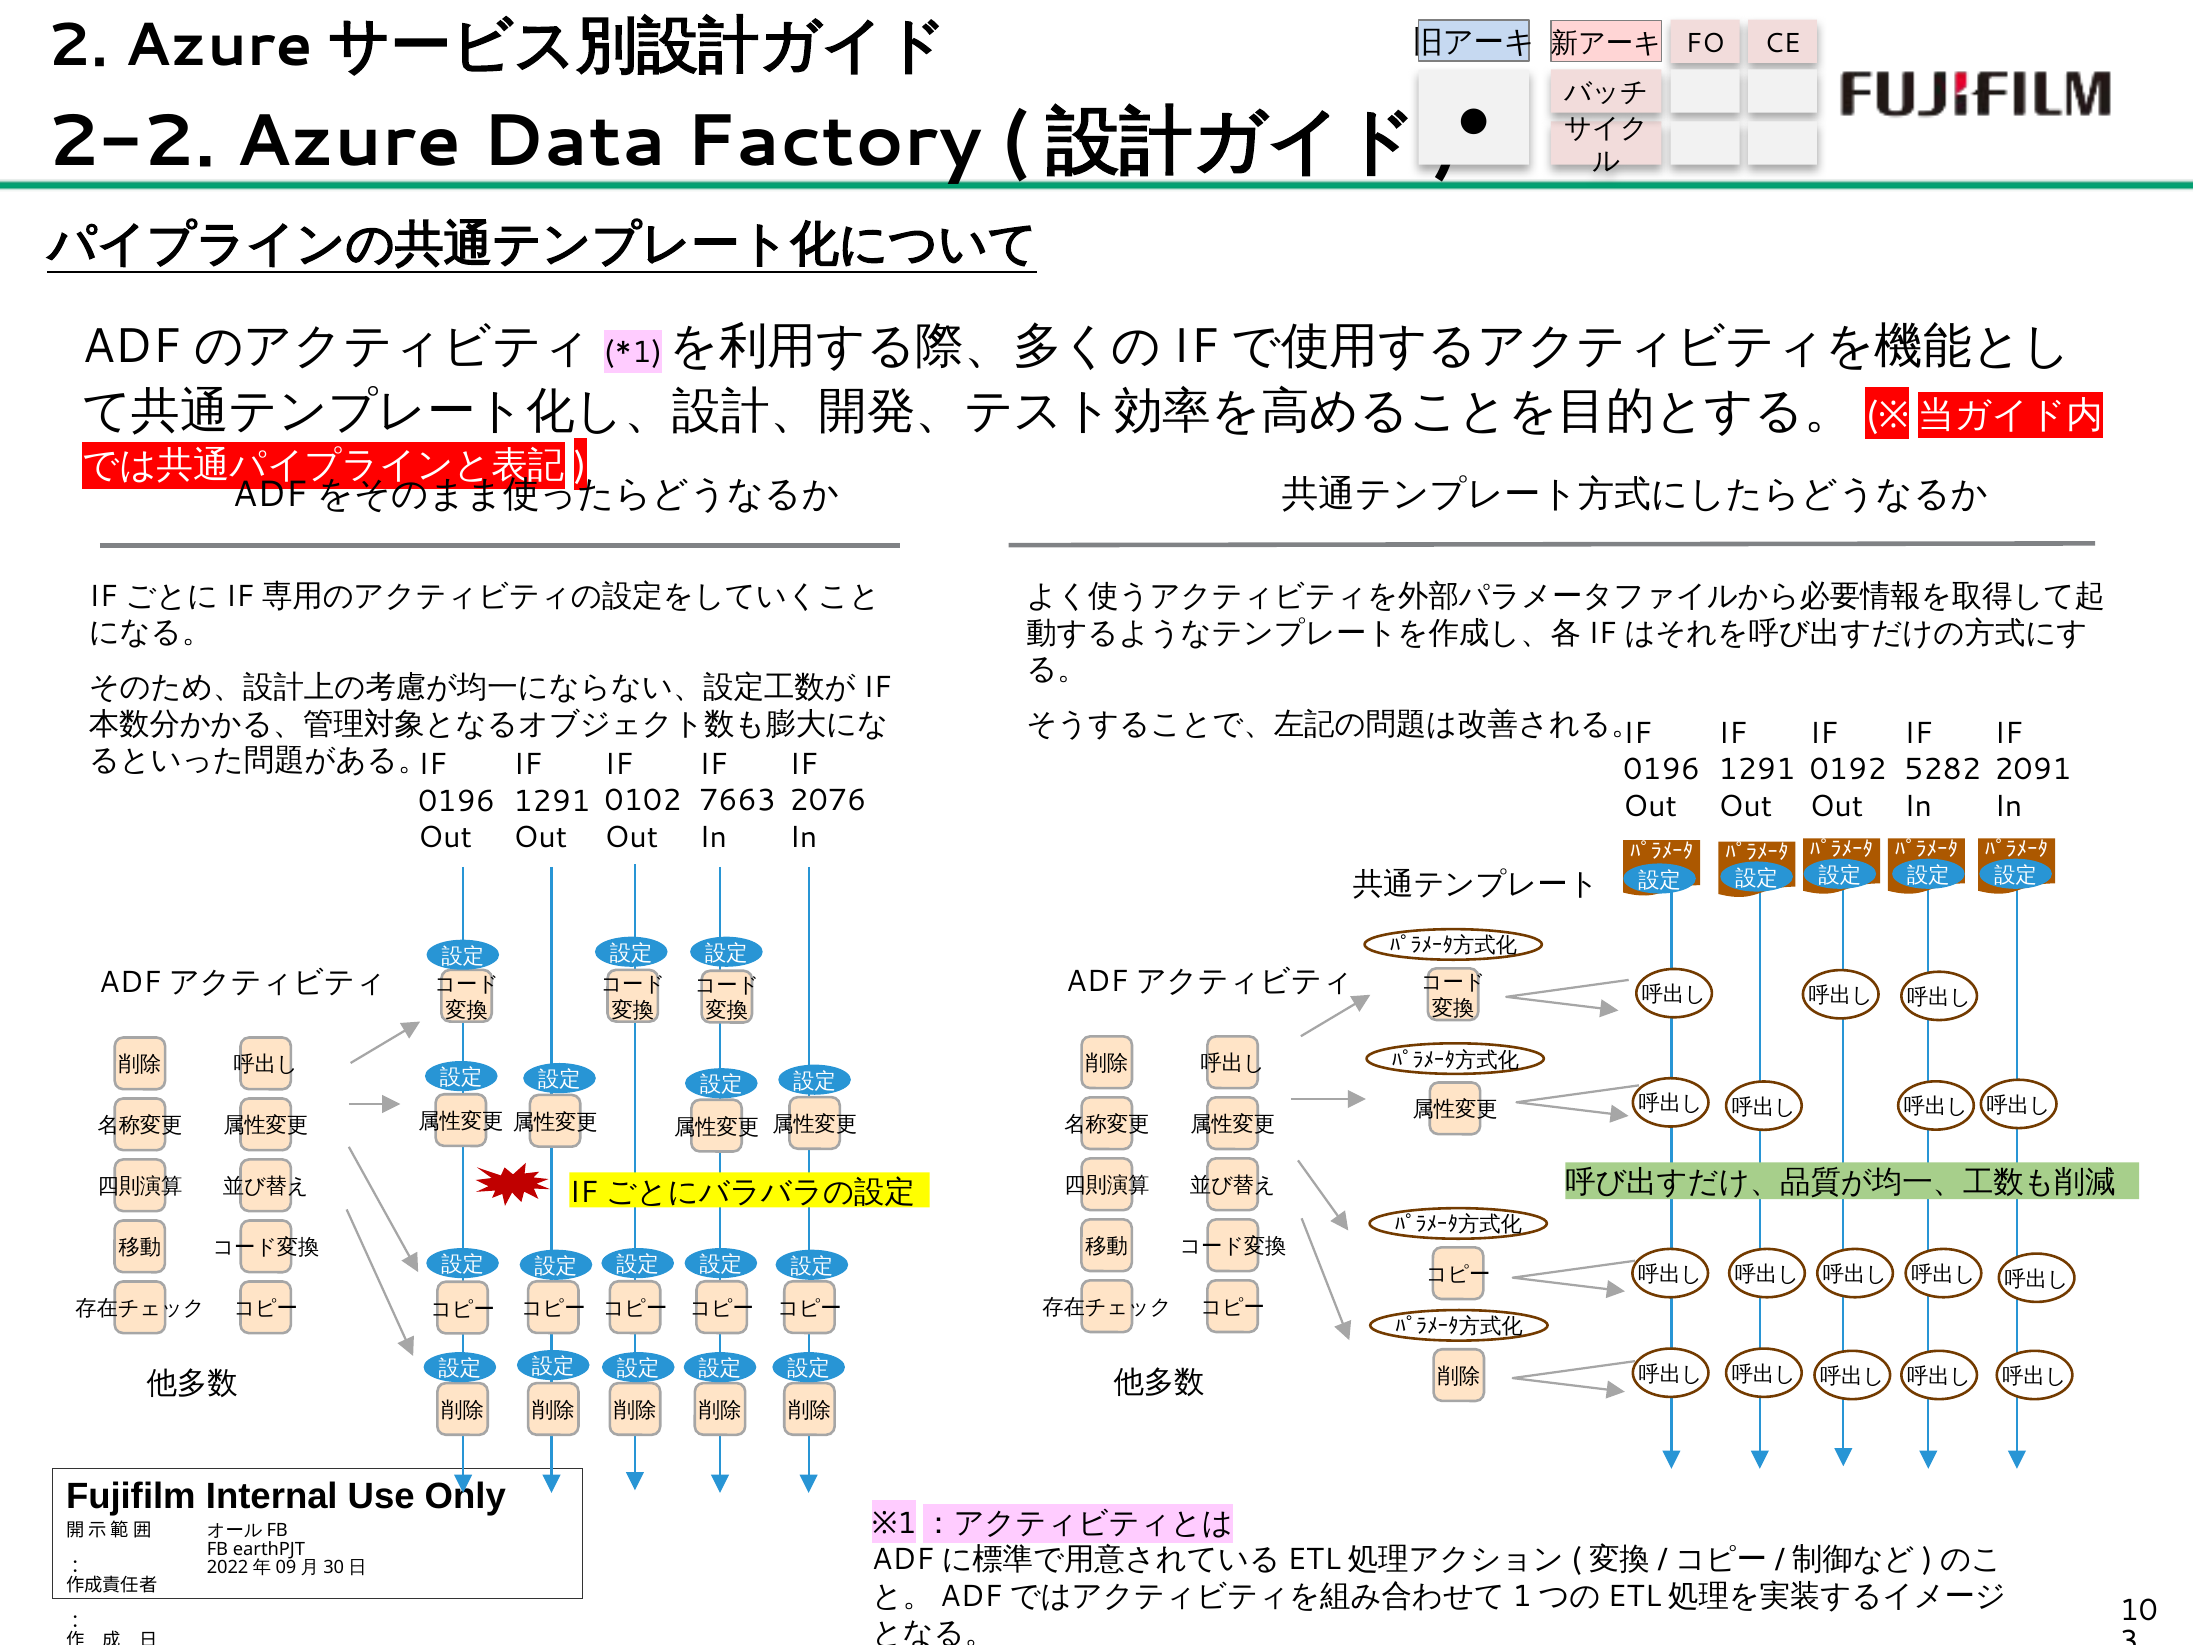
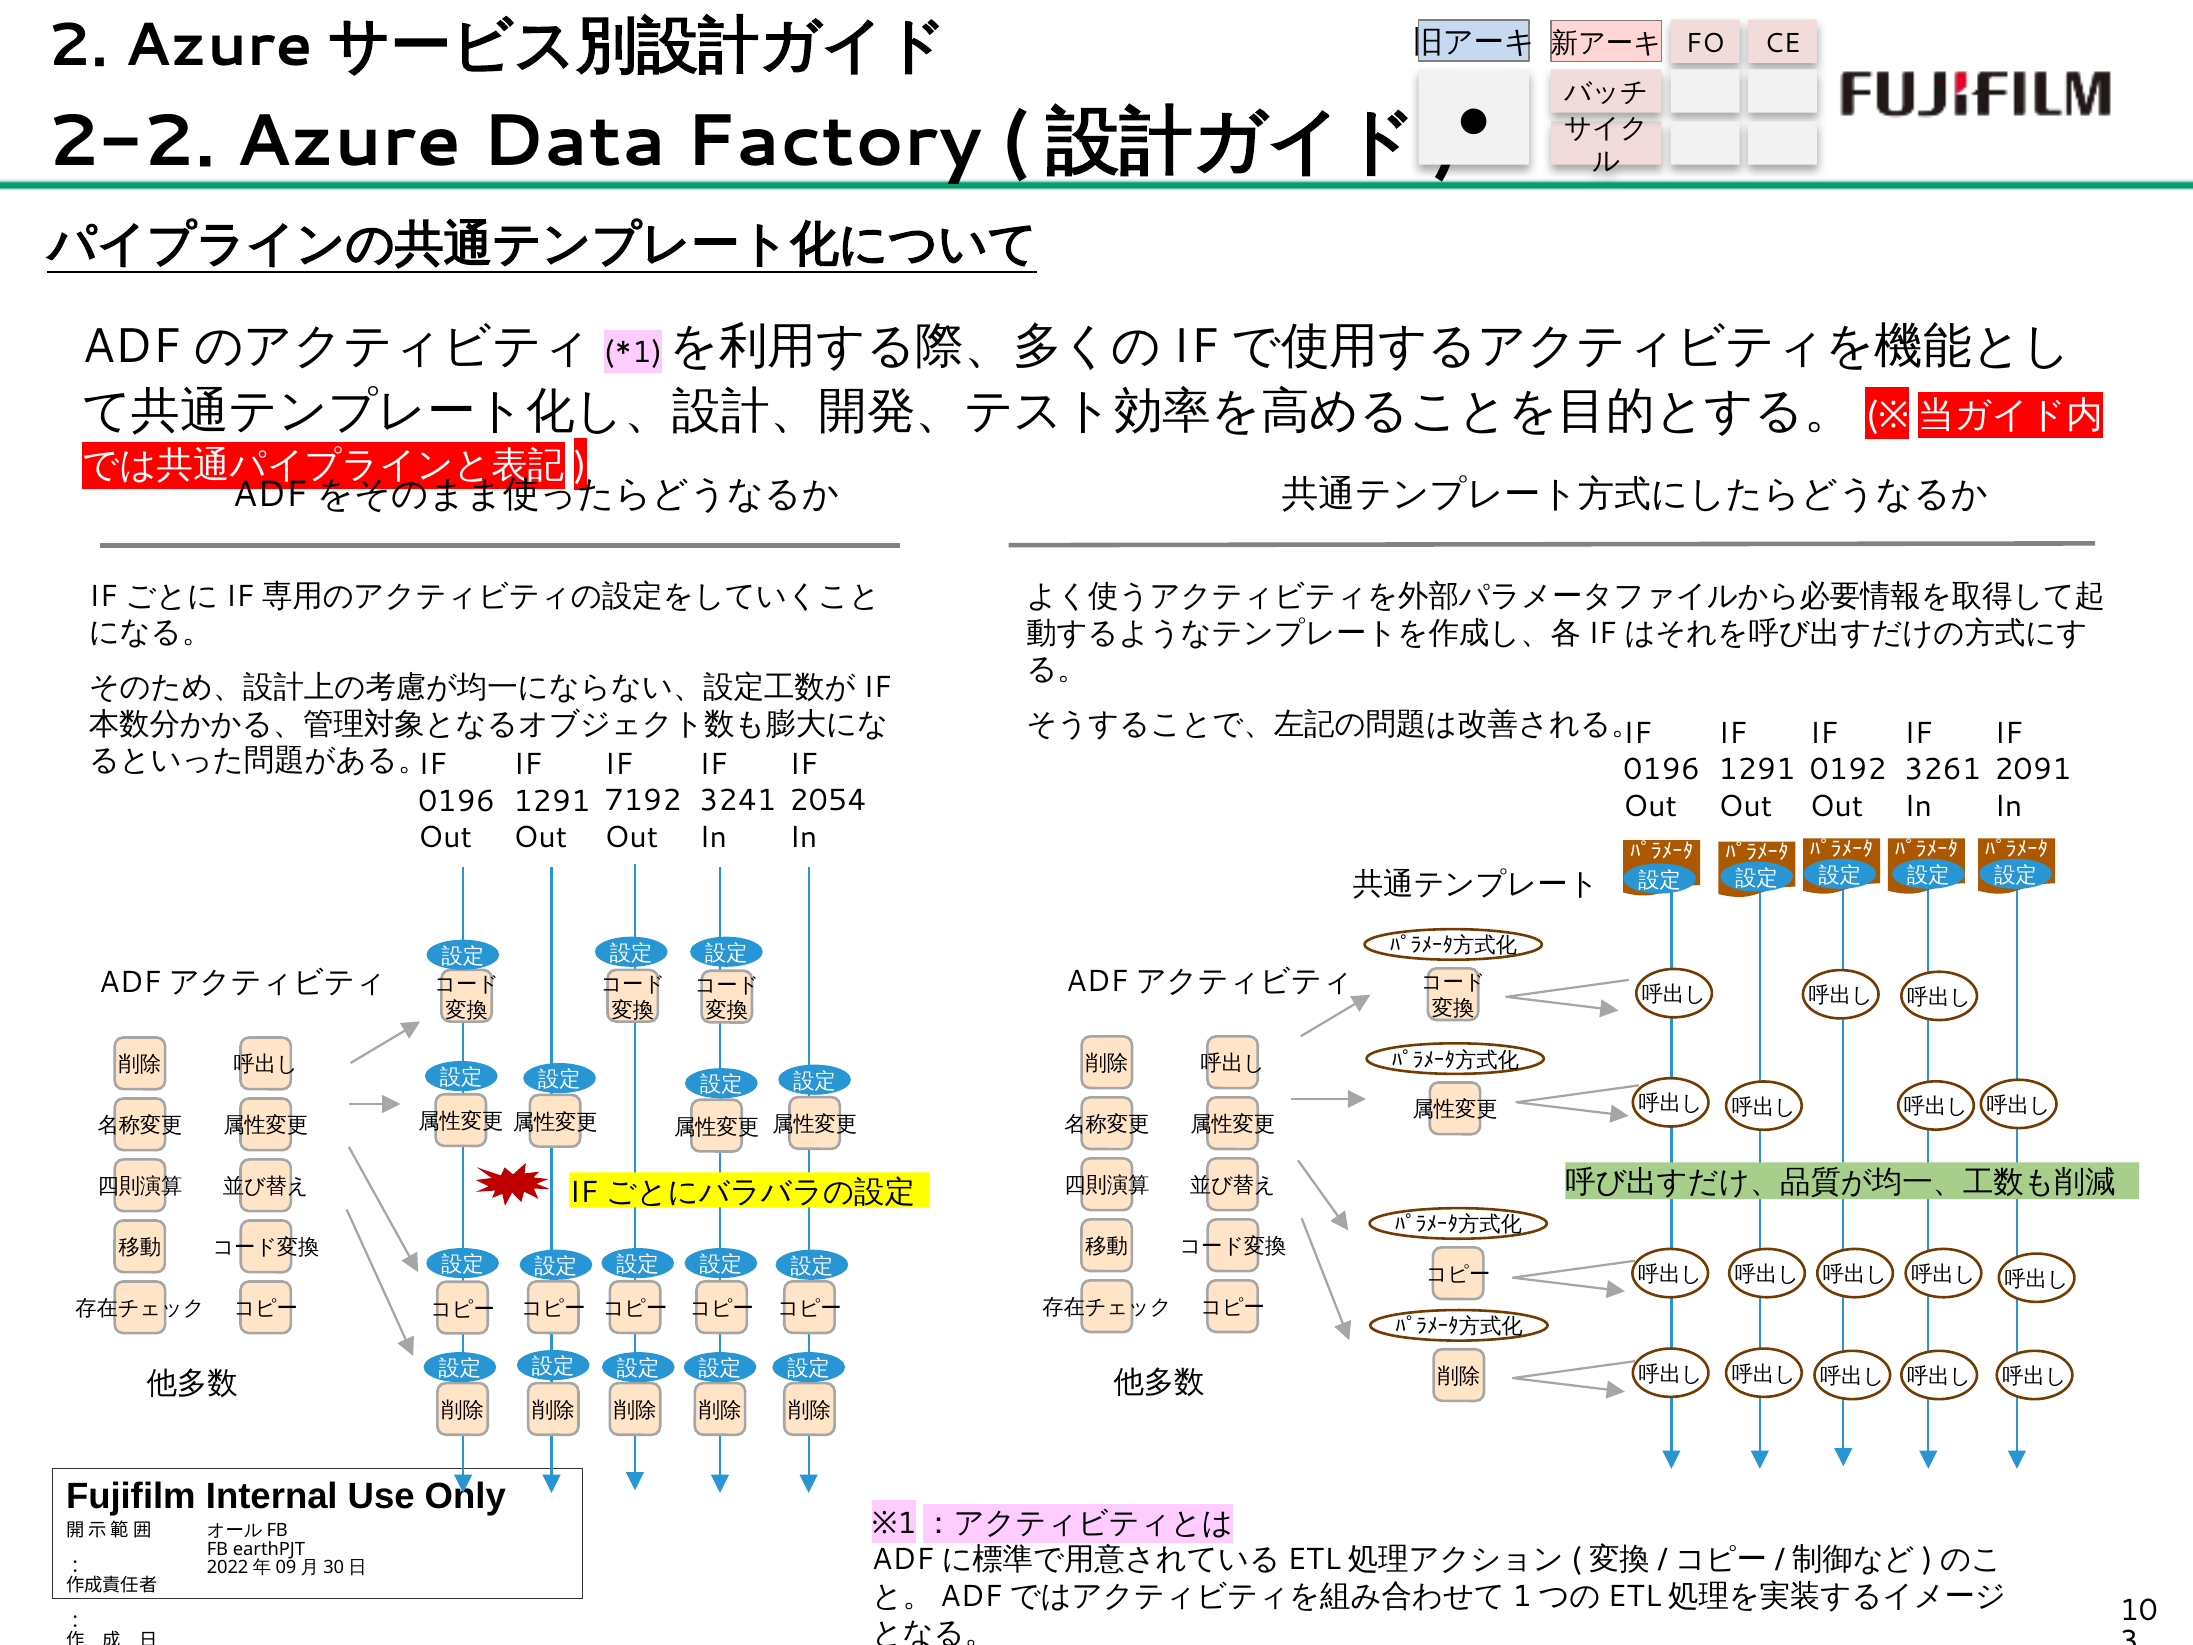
5282: 5282 -> 3261
0102: 0102 -> 7192
7663: 7663 -> 3241
2076: 2076 -> 2054
